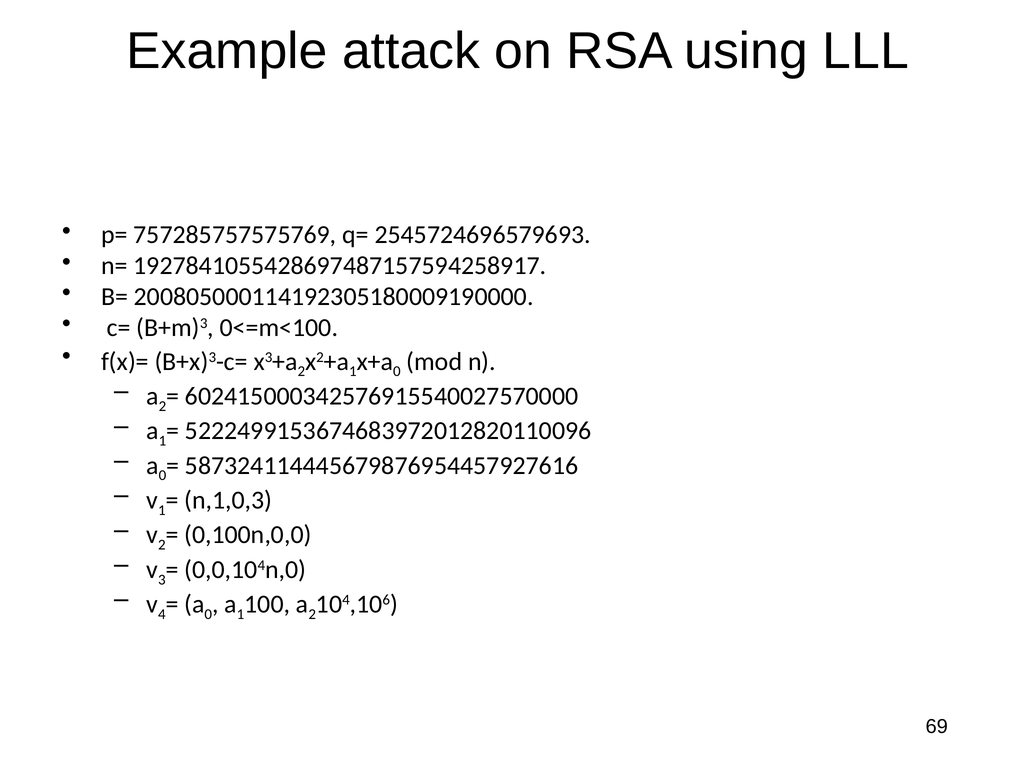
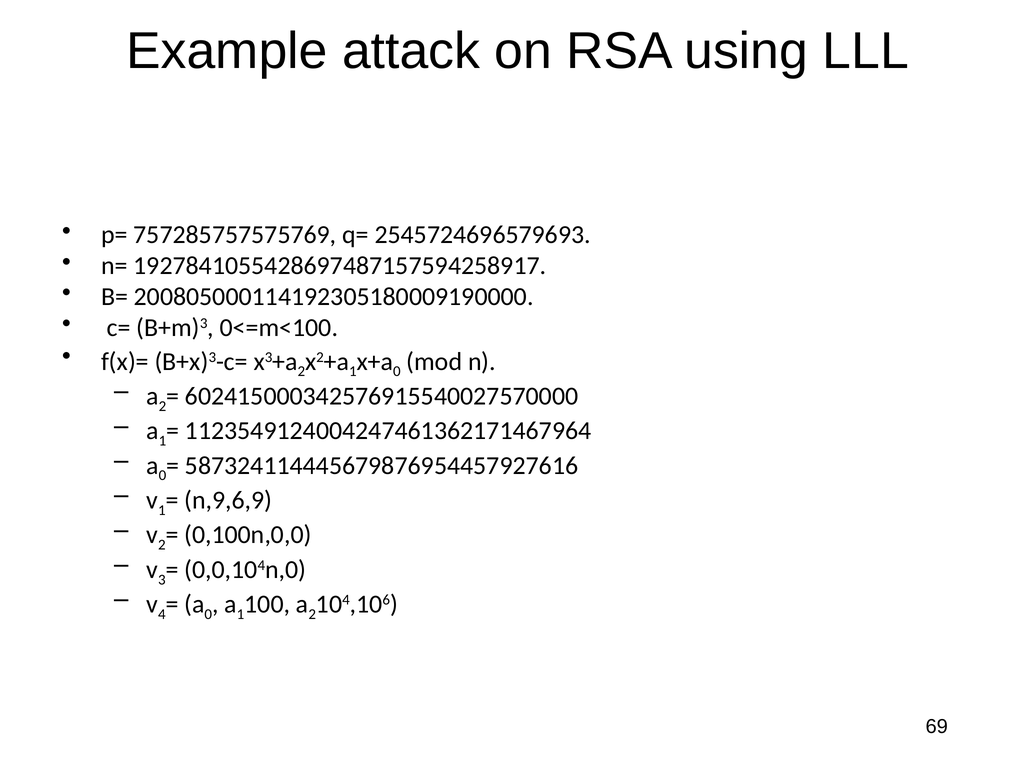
5222499153674683972012820110096: 5222499153674683972012820110096 -> 1123549124004247461362171467964
n,1,0,3: n,1,0,3 -> n,9,6,9
